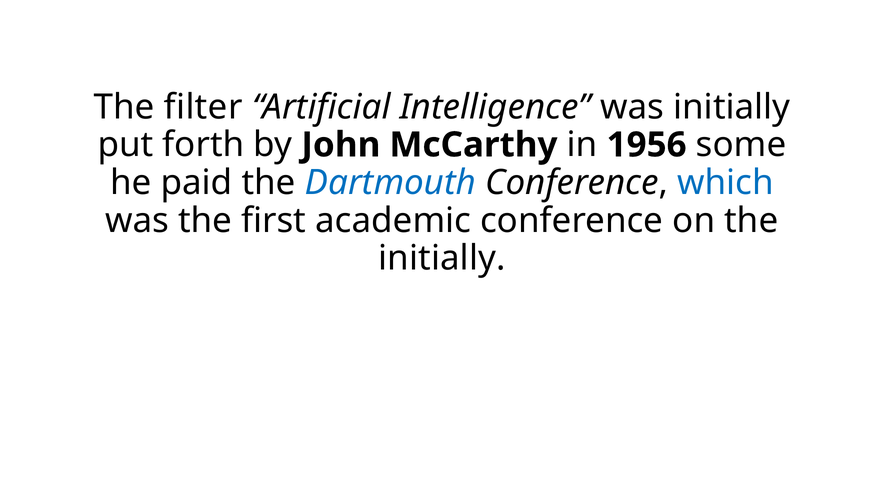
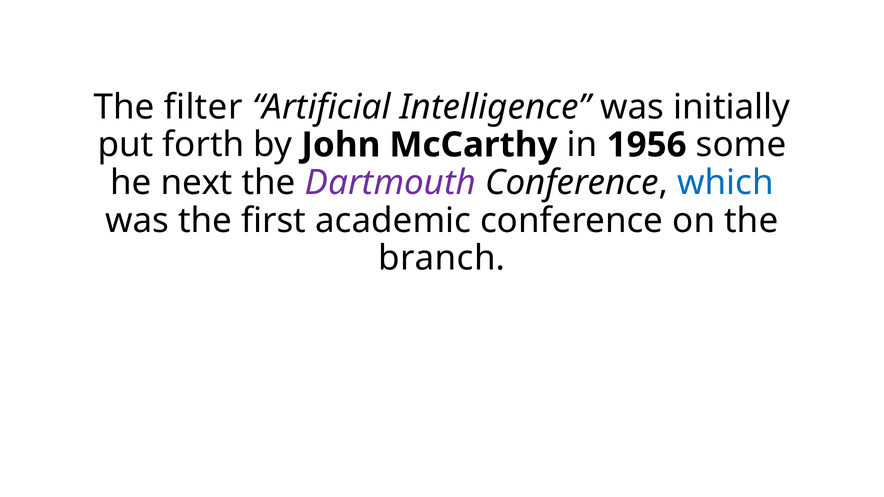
paid: paid -> next
Dartmouth colour: blue -> purple
initially at (442, 258): initially -> branch
